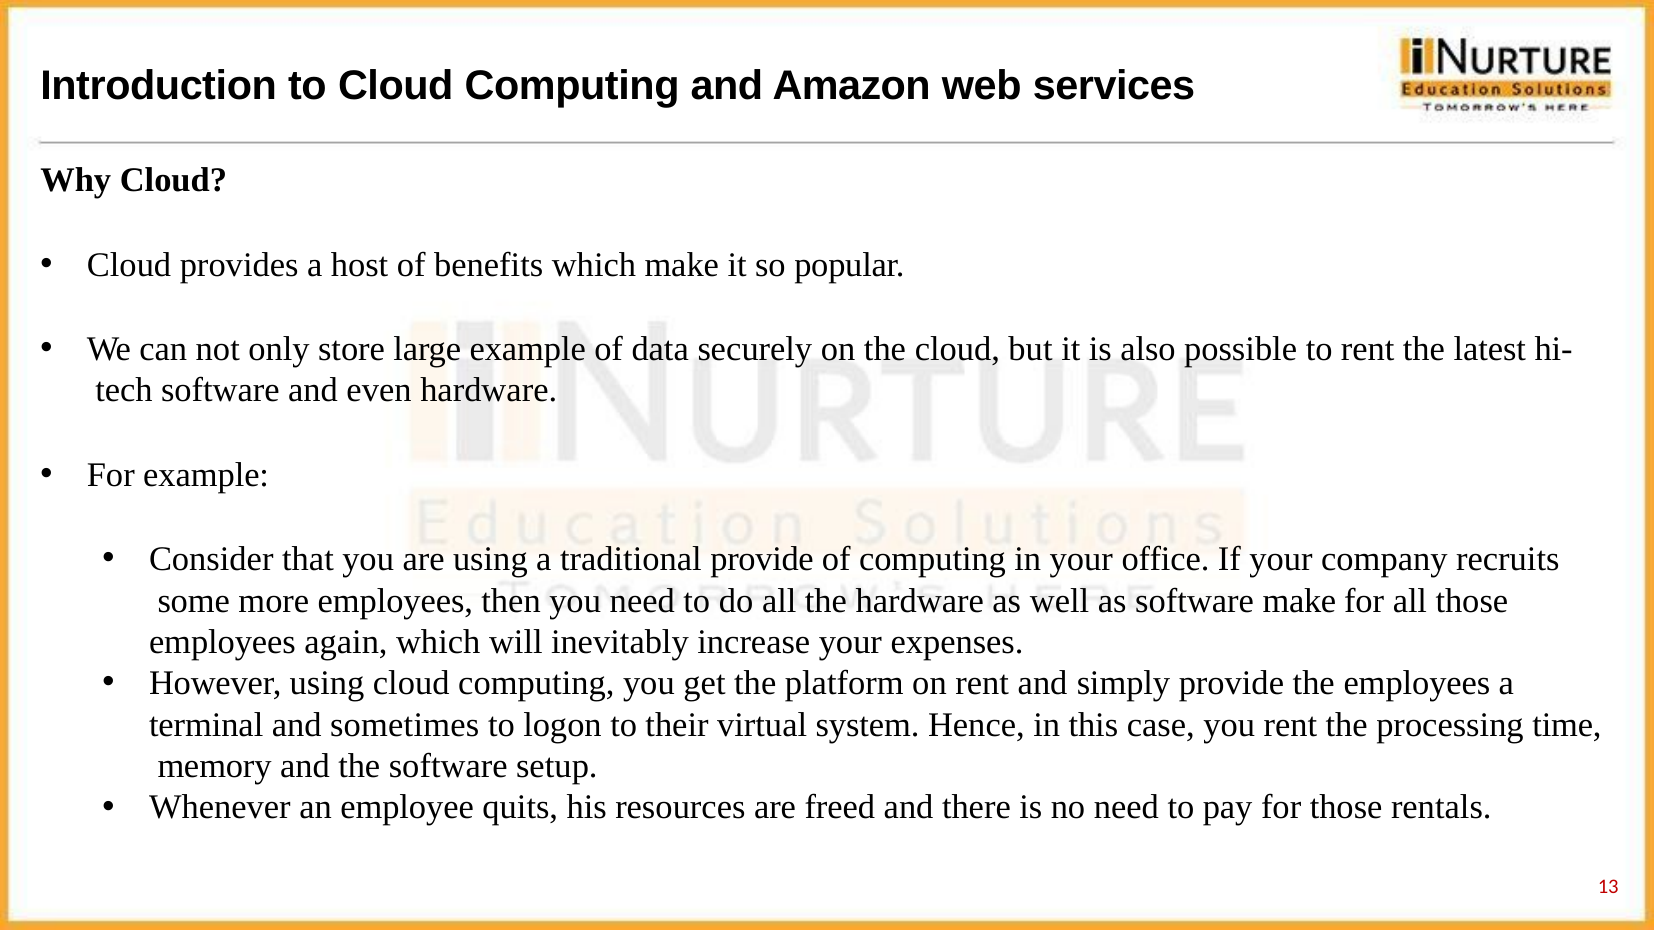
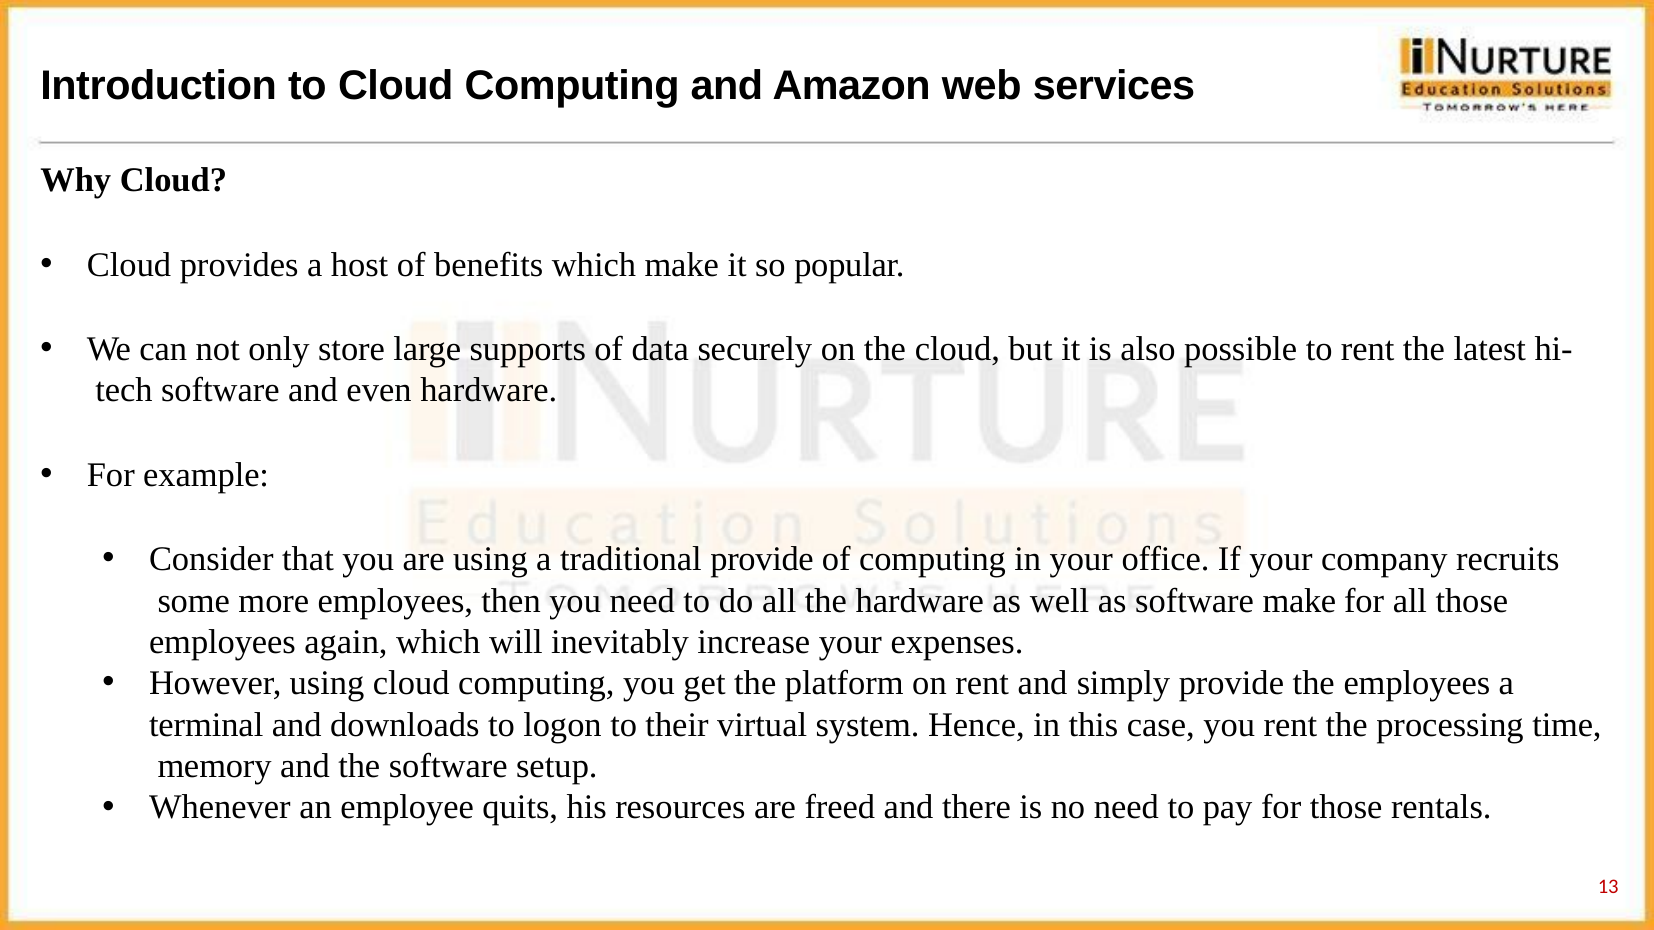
large example: example -> supports
sometimes: sometimes -> downloads
